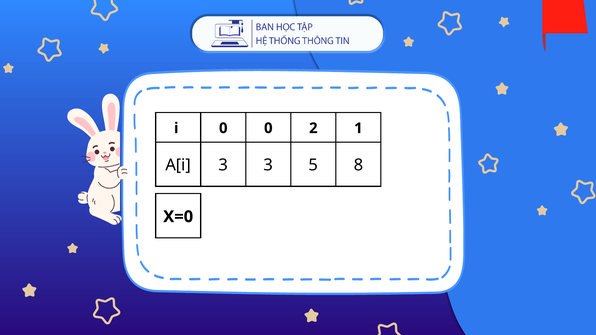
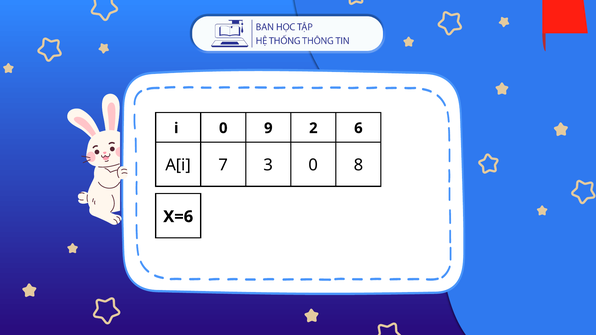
0 0: 0 -> 9
1: 1 -> 6
A[i 3: 3 -> 7
3 5: 5 -> 0
X=0: X=0 -> X=6
